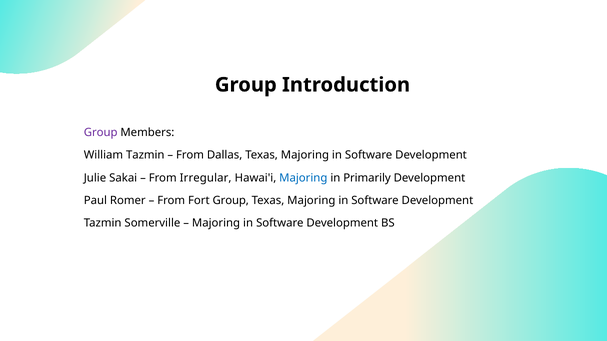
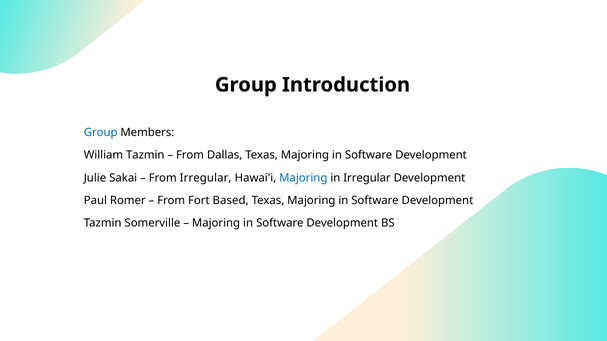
Group at (101, 133) colour: purple -> blue
in Primarily: Primarily -> Irregular
Fort Group: Group -> Based
